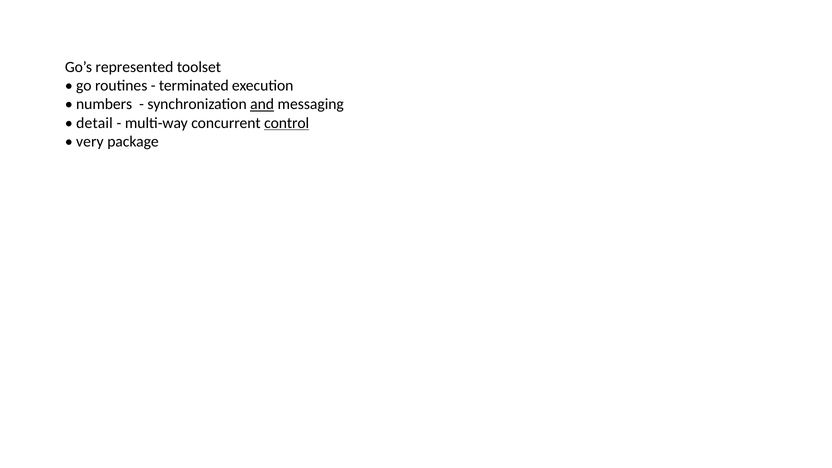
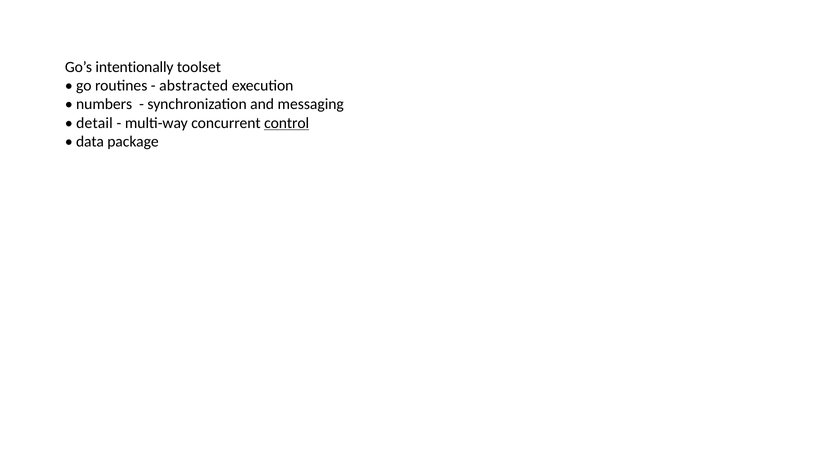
represented: represented -> intentionally
terminated: terminated -> abstracted
and underline: present -> none
very: very -> data
